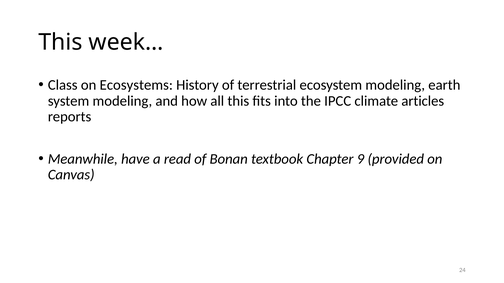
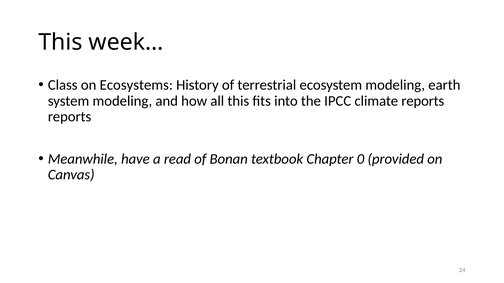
climate articles: articles -> reports
9: 9 -> 0
